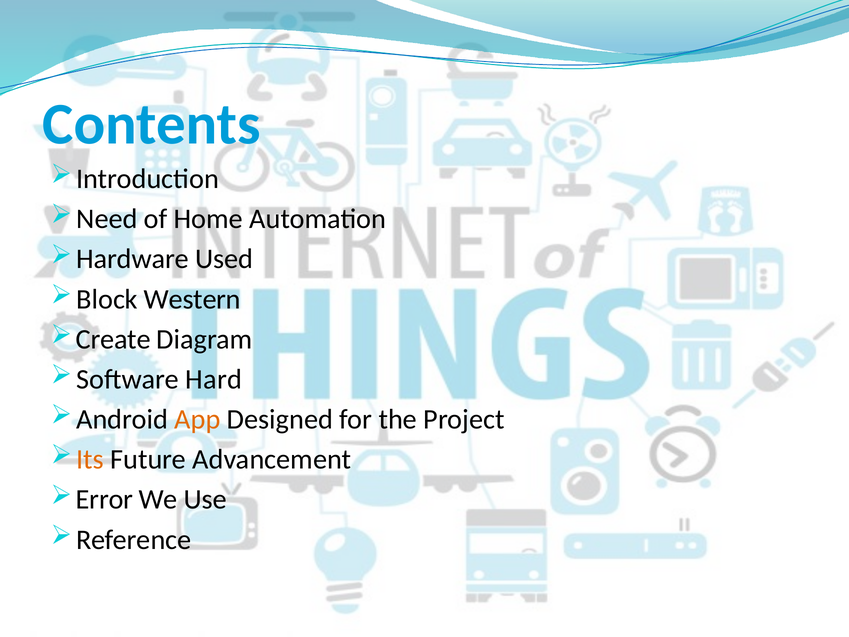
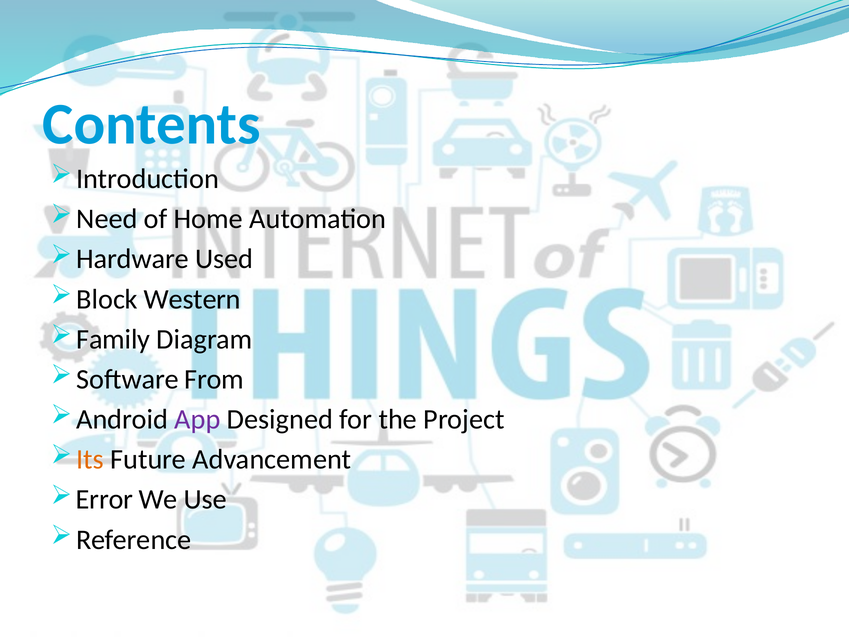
Create: Create -> Family
Hard: Hard -> From
App colour: orange -> purple
